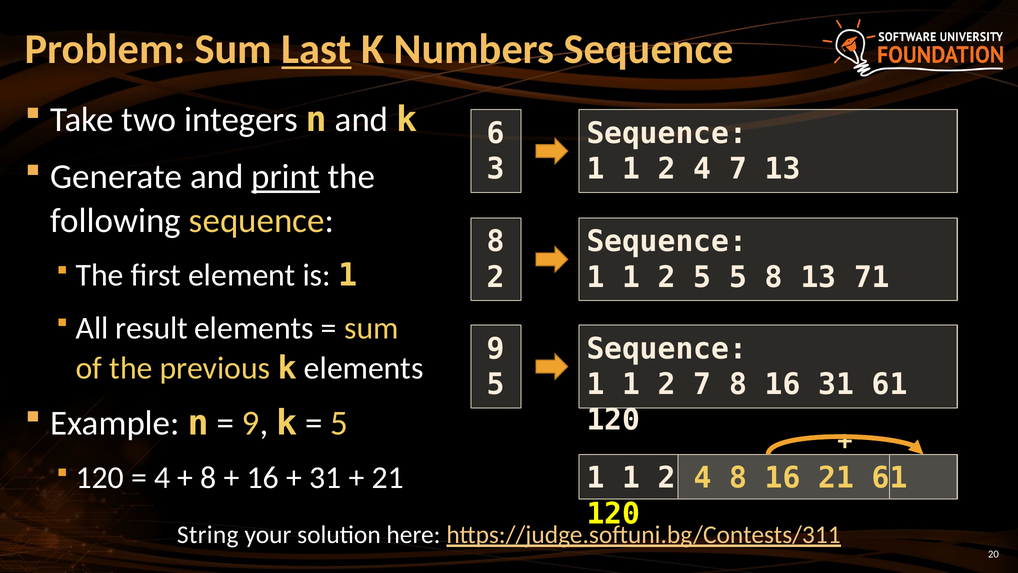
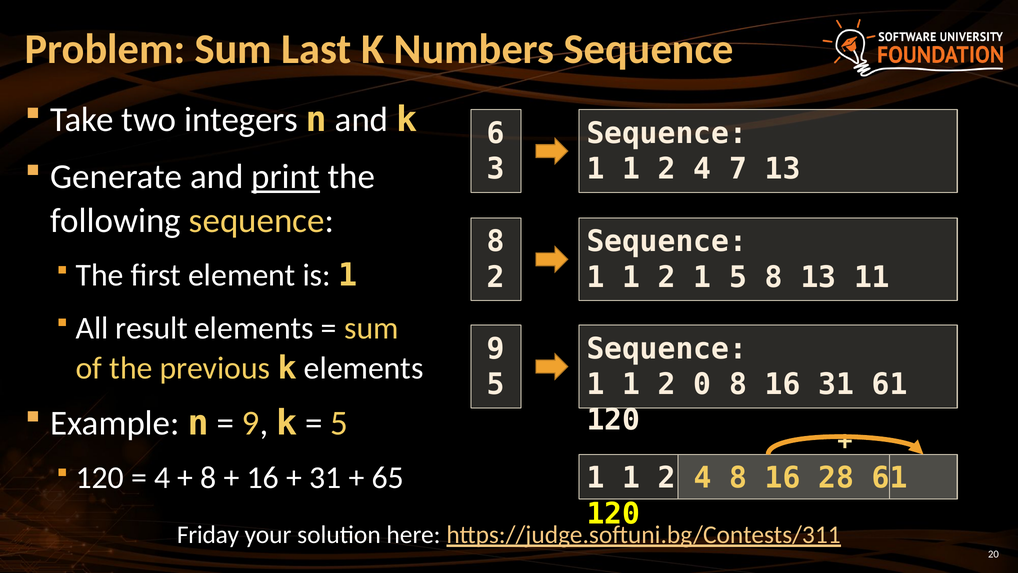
Last underline: present -> none
2 5: 5 -> 1
71: 71 -> 11
2 7: 7 -> 0
21 at (388, 478): 21 -> 65
16 21: 21 -> 28
String: String -> Friday
